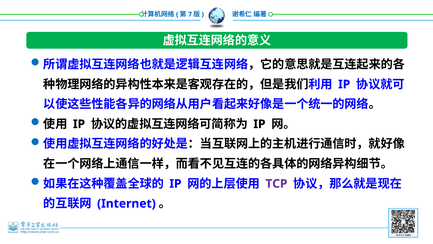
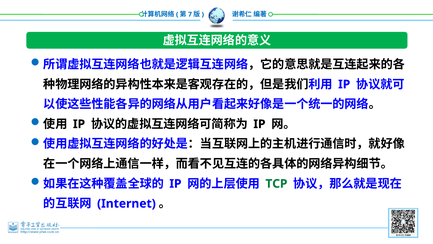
TCP colour: purple -> green
